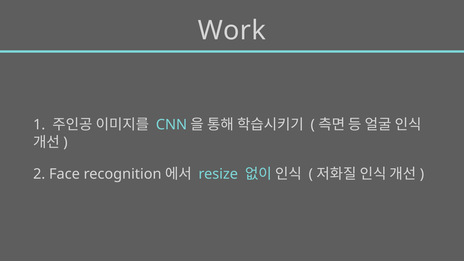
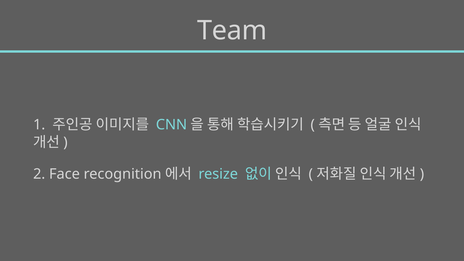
Work: Work -> Team
